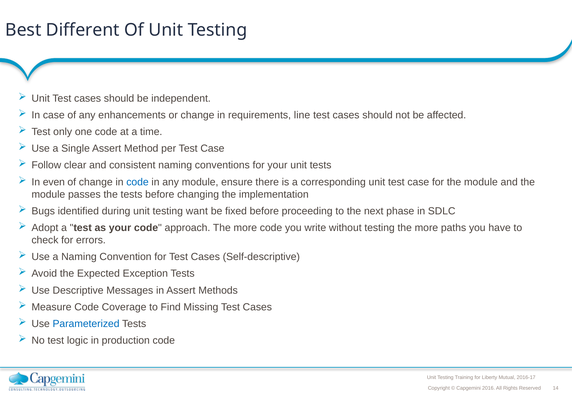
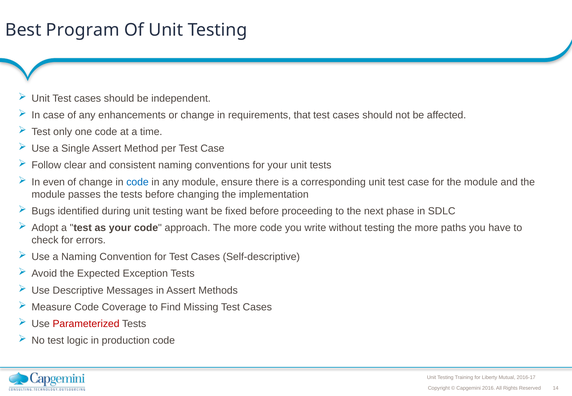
Different: Different -> Program
line: line -> that
Parameterized colour: blue -> red
